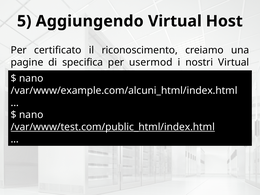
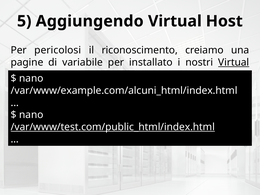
certificato: certificato -> pericolosi
specifica: specifica -> variabile
usermod: usermod -> installato
Virtual at (234, 62) underline: none -> present
